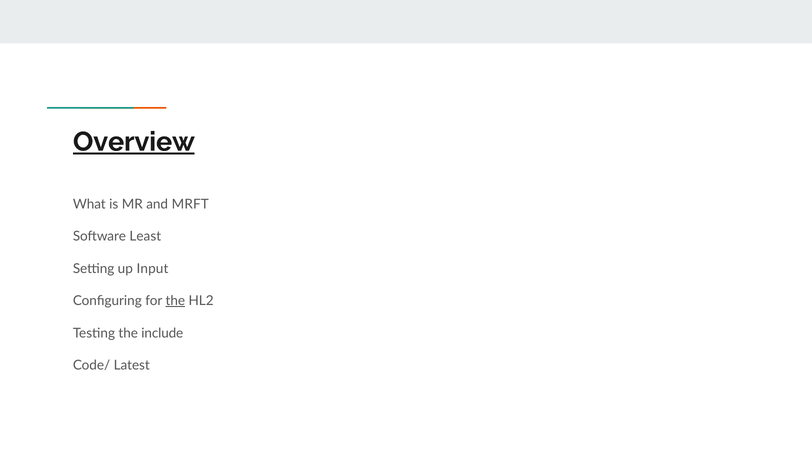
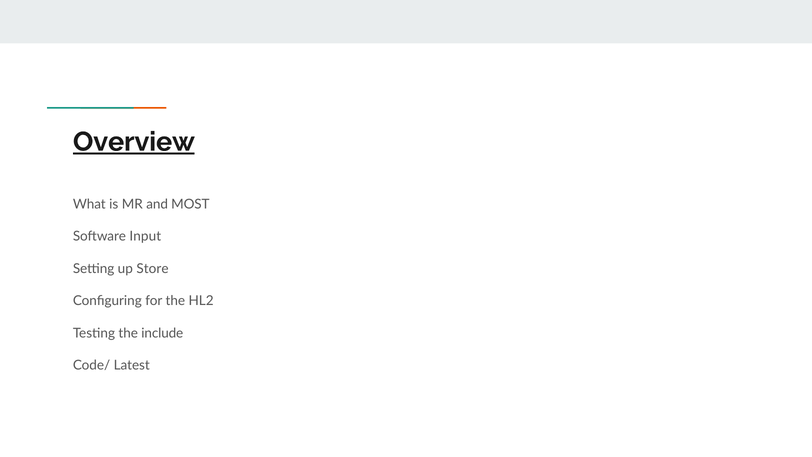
MRFT: MRFT -> MOST
Least: Least -> Input
Input: Input -> Store
the at (175, 301) underline: present -> none
